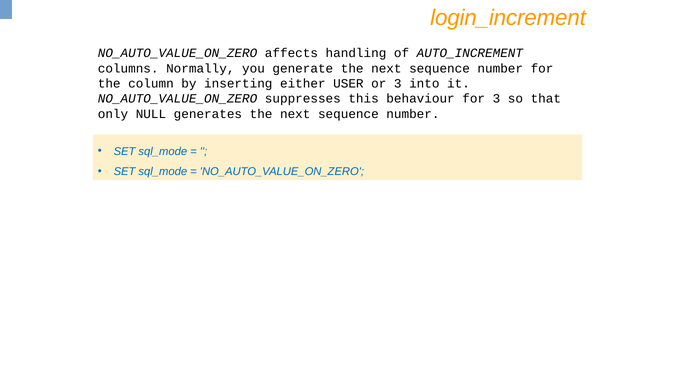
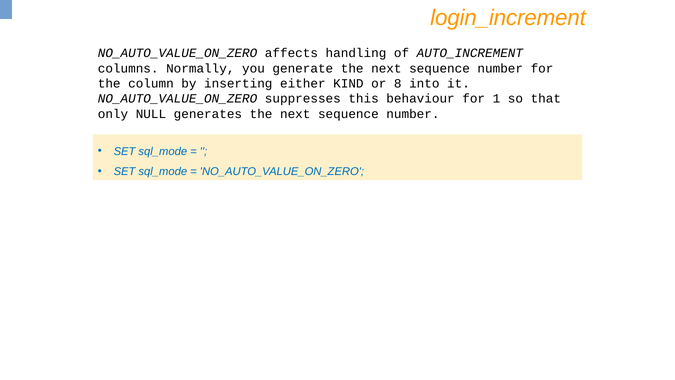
USER: USER -> KIND
or 3: 3 -> 8
for 3: 3 -> 1
